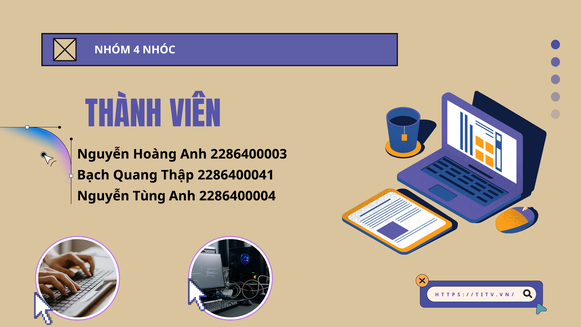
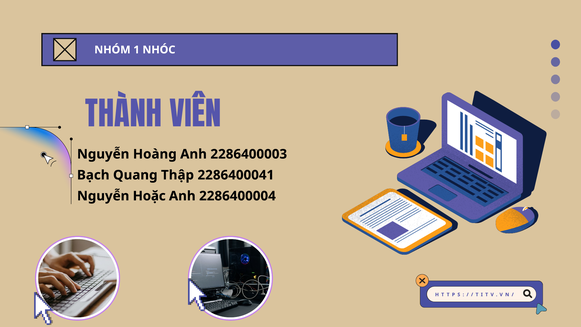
4: 4 -> 1
Tùng: Tùng -> Hoặc
